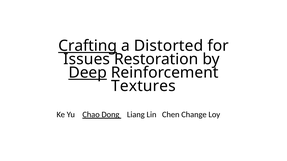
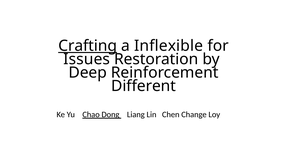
Distorted: Distorted -> Inflexible
Deep underline: present -> none
Textures: Textures -> Different
